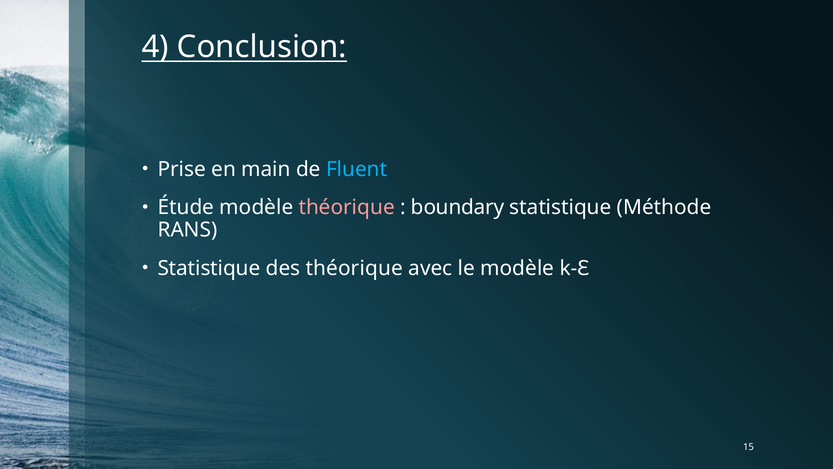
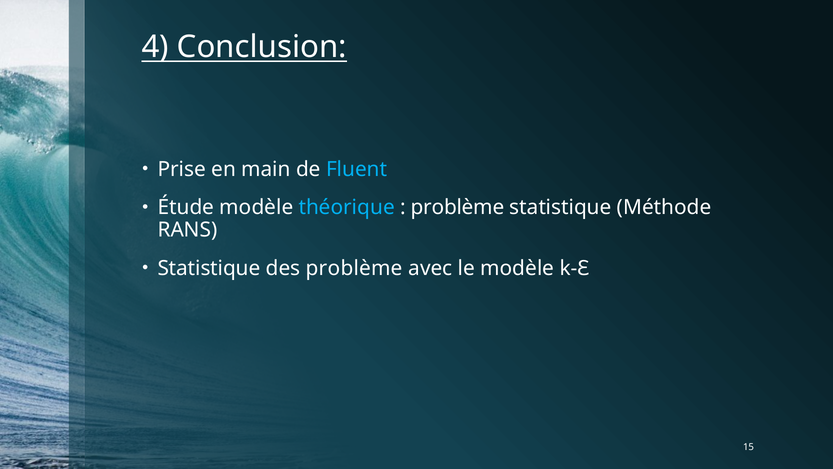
théorique at (347, 207) colour: pink -> light blue
boundary at (458, 207): boundary -> problème
des théorique: théorique -> problème
